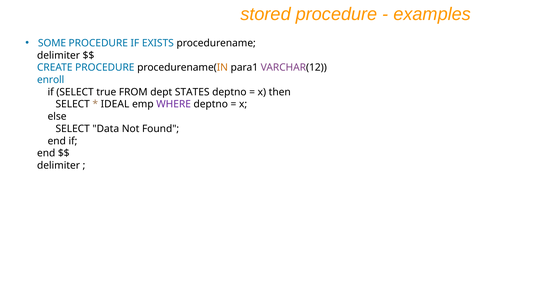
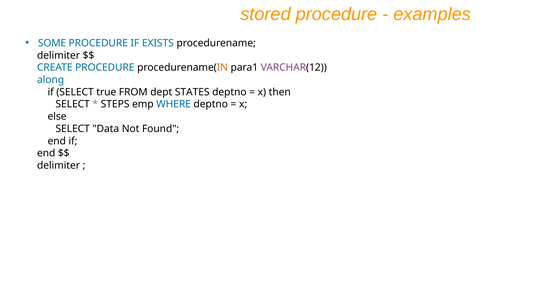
enroll: enroll -> along
IDEAL: IDEAL -> STEPS
WHERE colour: purple -> blue
